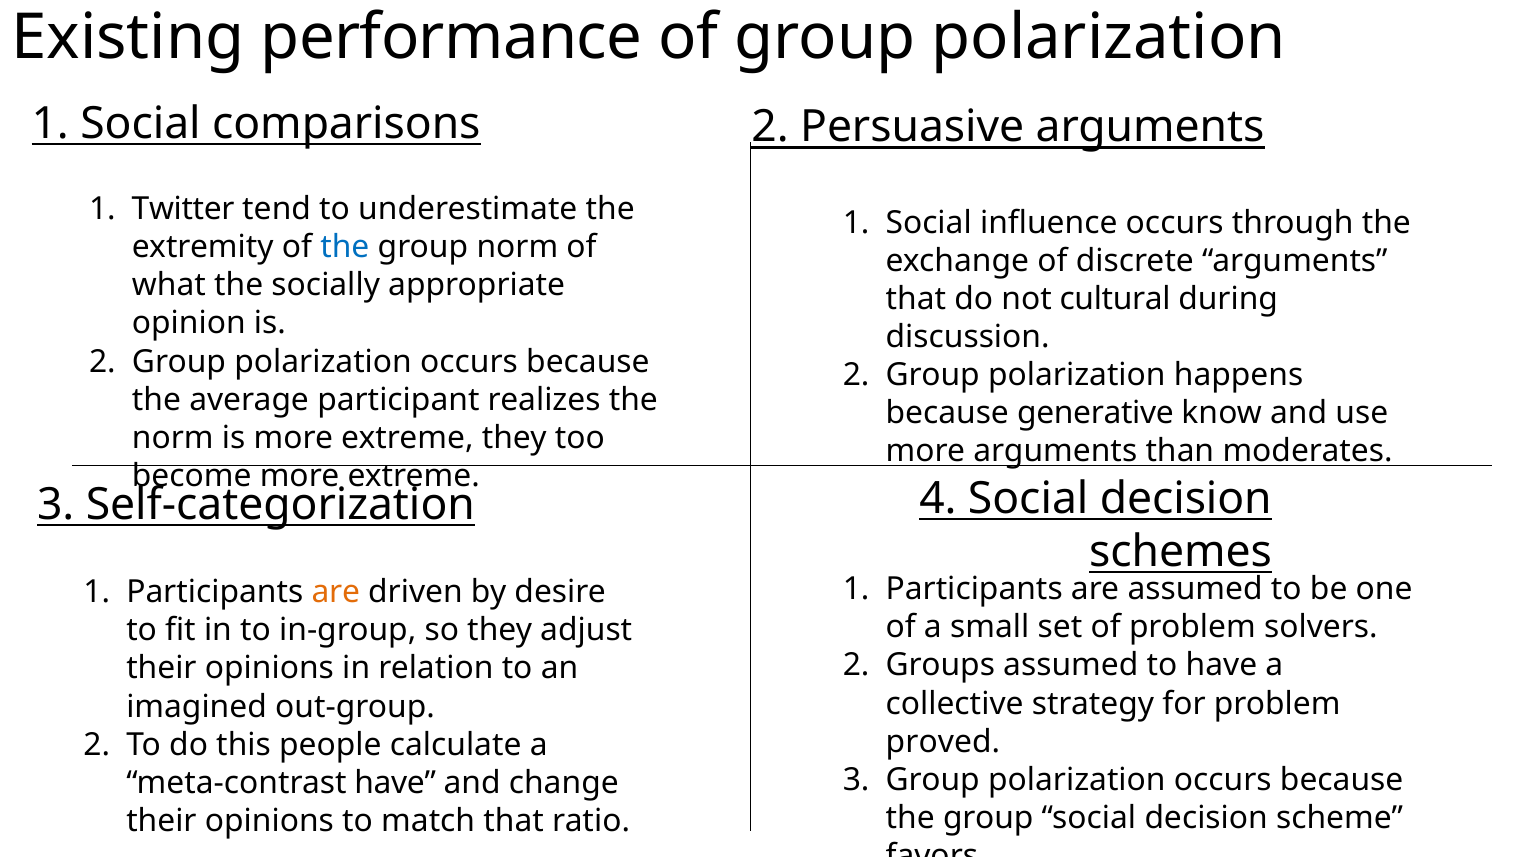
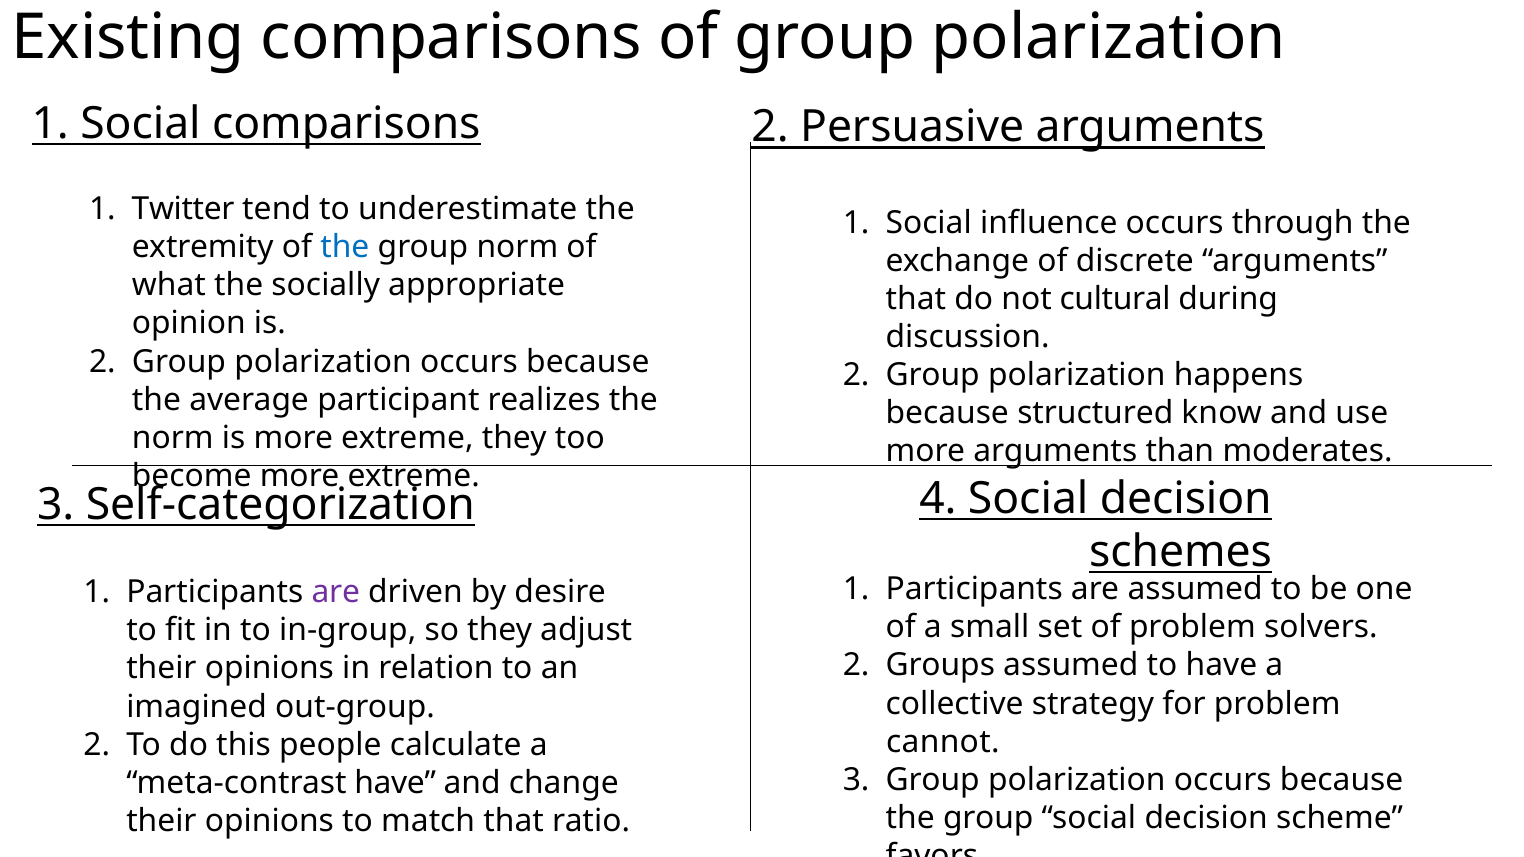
Existing performance: performance -> comparisons
generative: generative -> structured
are at (336, 592) colour: orange -> purple
proved: proved -> cannot
